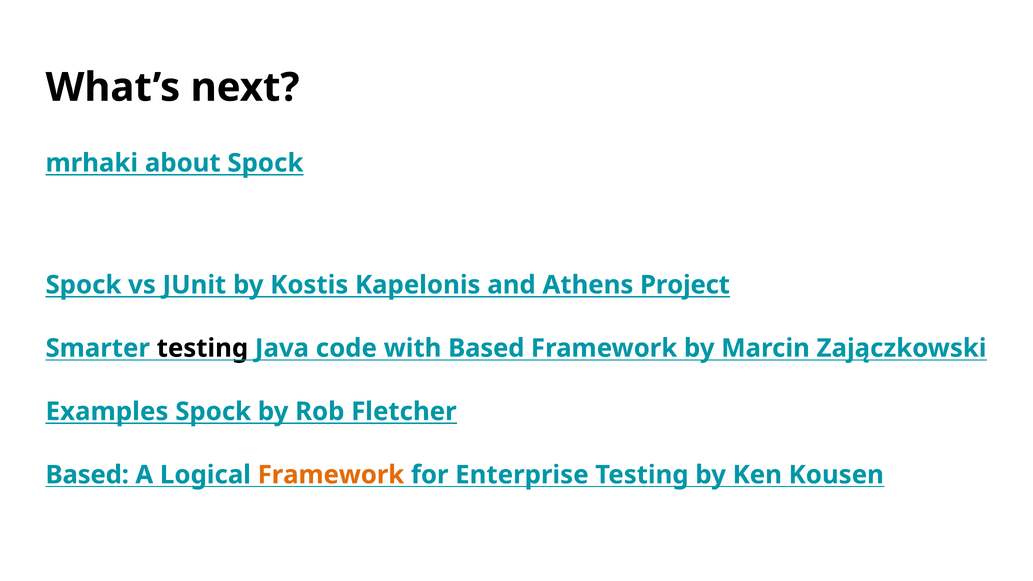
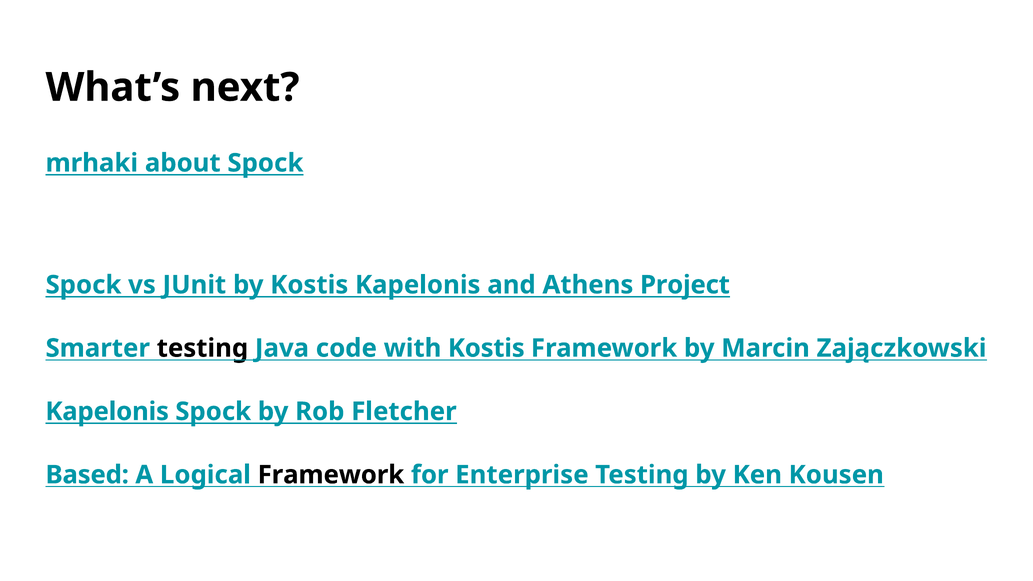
with Based: Based -> Kostis
Examples at (107, 412): Examples -> Kapelonis
Framework at (331, 475) colour: orange -> black
